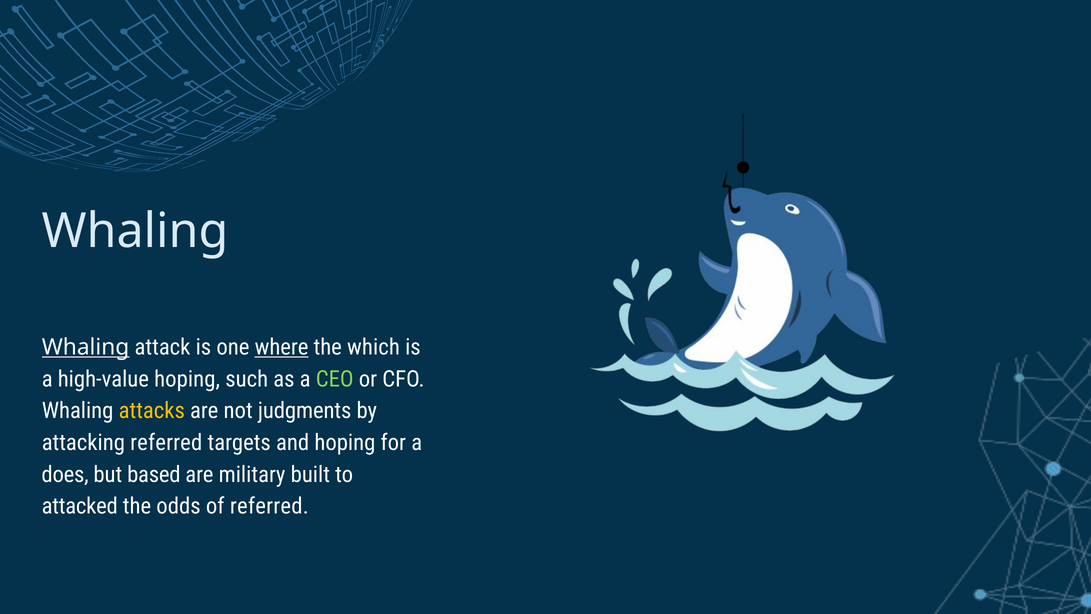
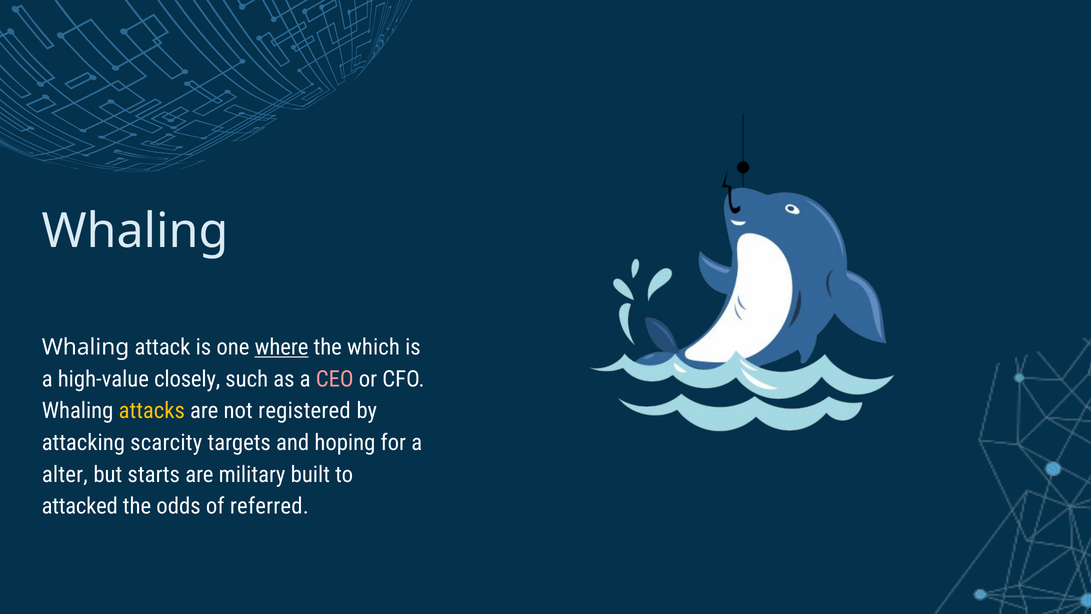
Whaling at (86, 347) underline: present -> none
high-value hoping: hoping -> closely
CEO colour: light green -> pink
judgments: judgments -> registered
attacking referred: referred -> scarcity
does: does -> alter
based: based -> starts
